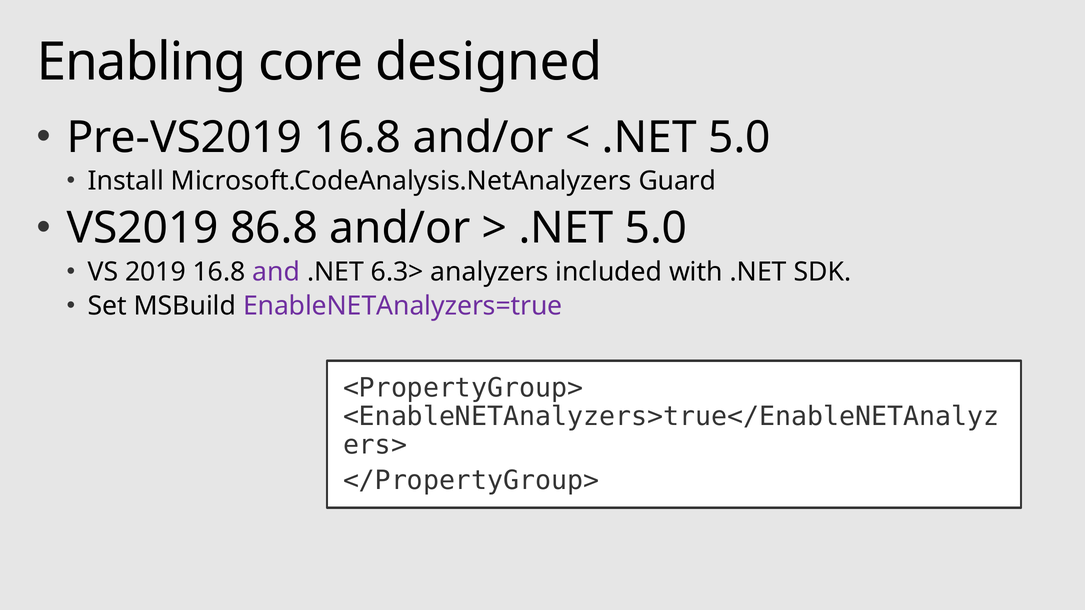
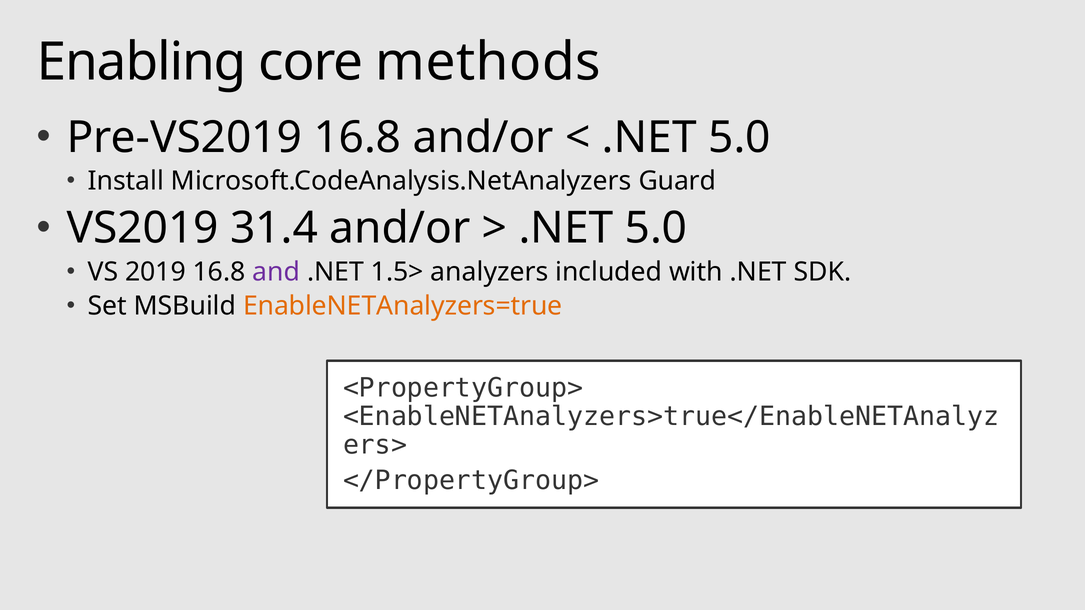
designed: designed -> methods
86.8: 86.8 -> 31.4
6.3>: 6.3> -> 1.5>
EnableNETAnalyzers=true colour: purple -> orange
